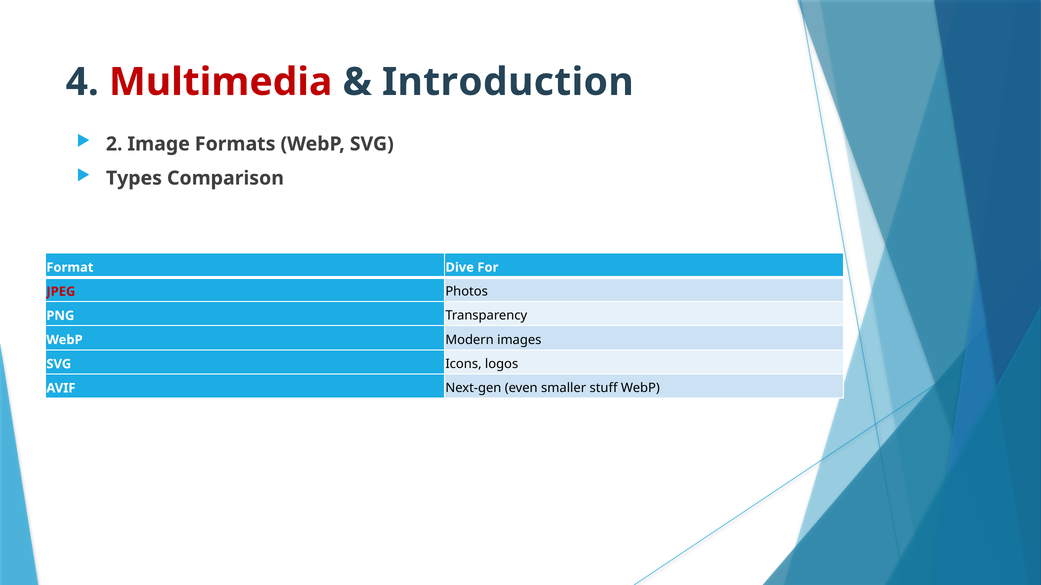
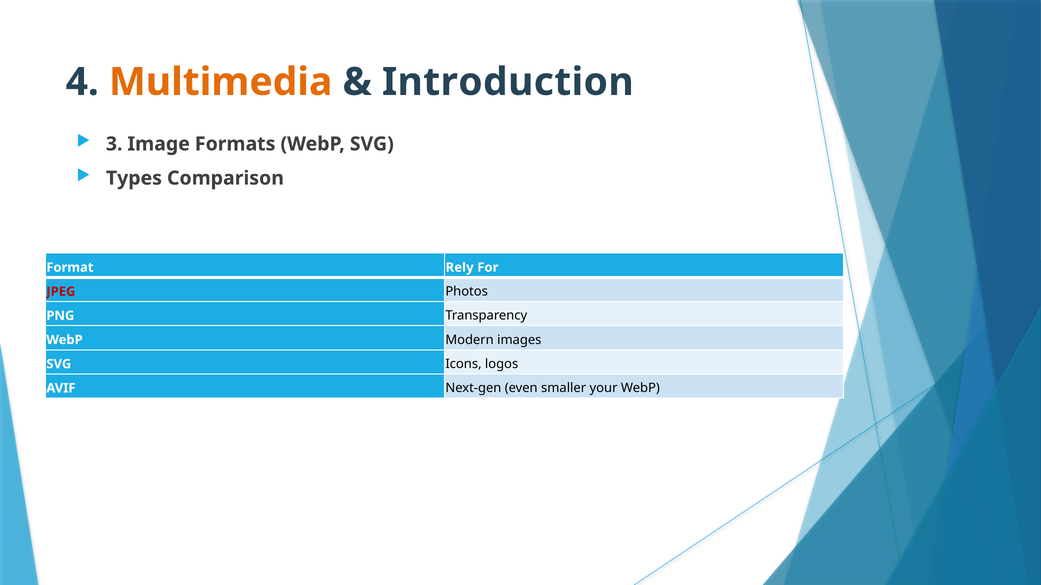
Multimedia colour: red -> orange
2: 2 -> 3
Dive: Dive -> Rely
stuff: stuff -> your
